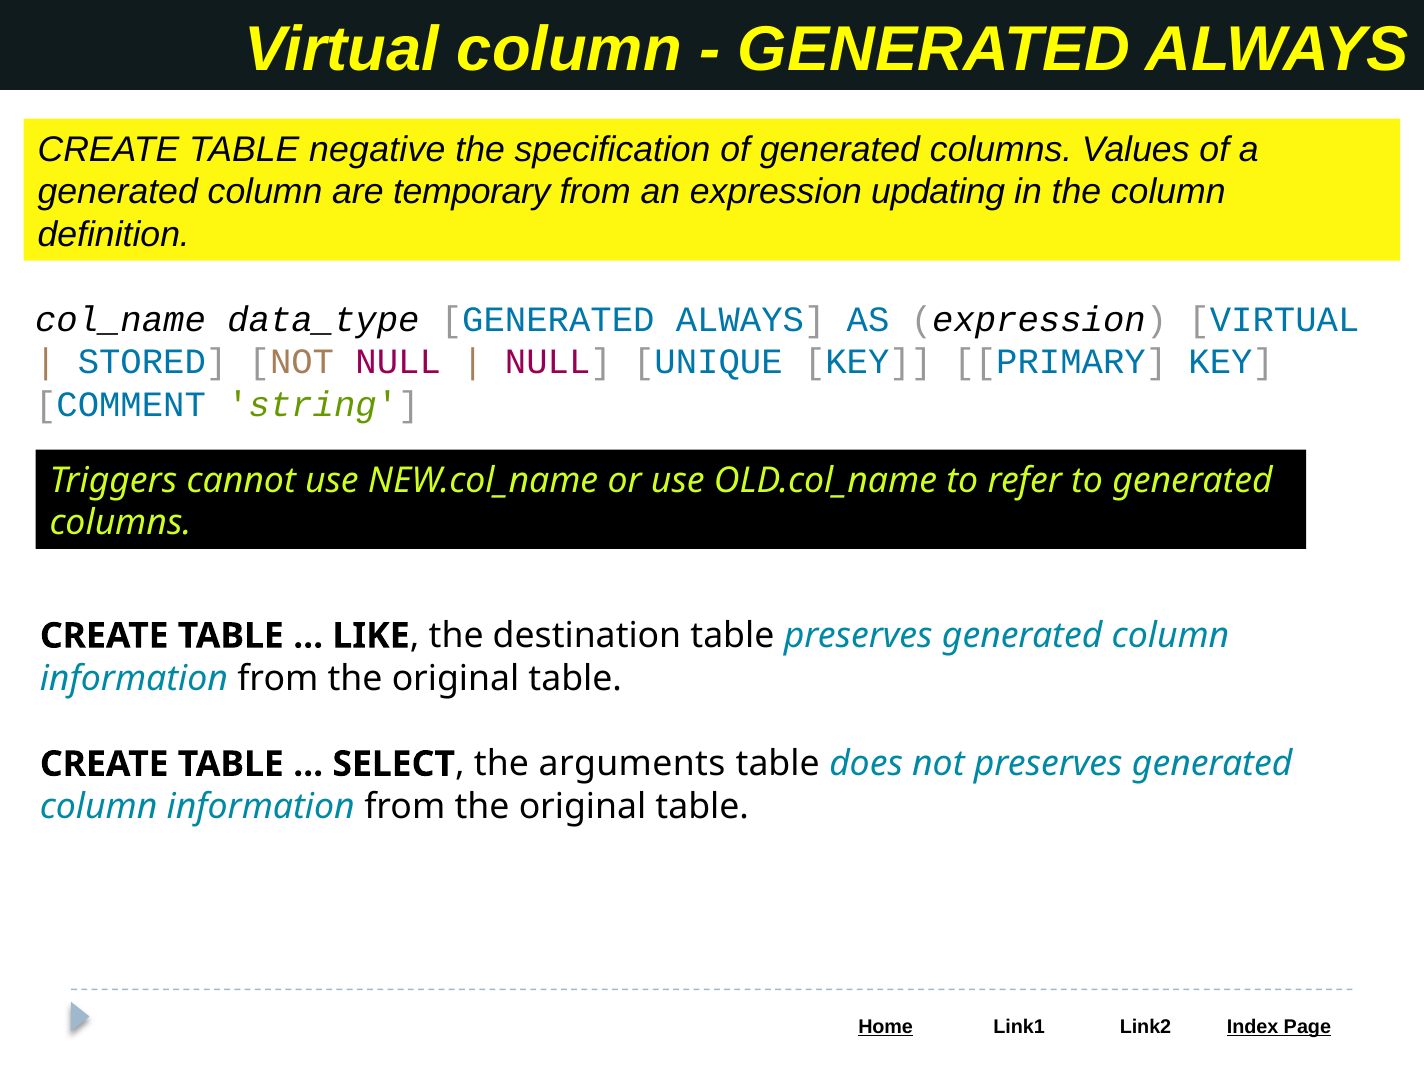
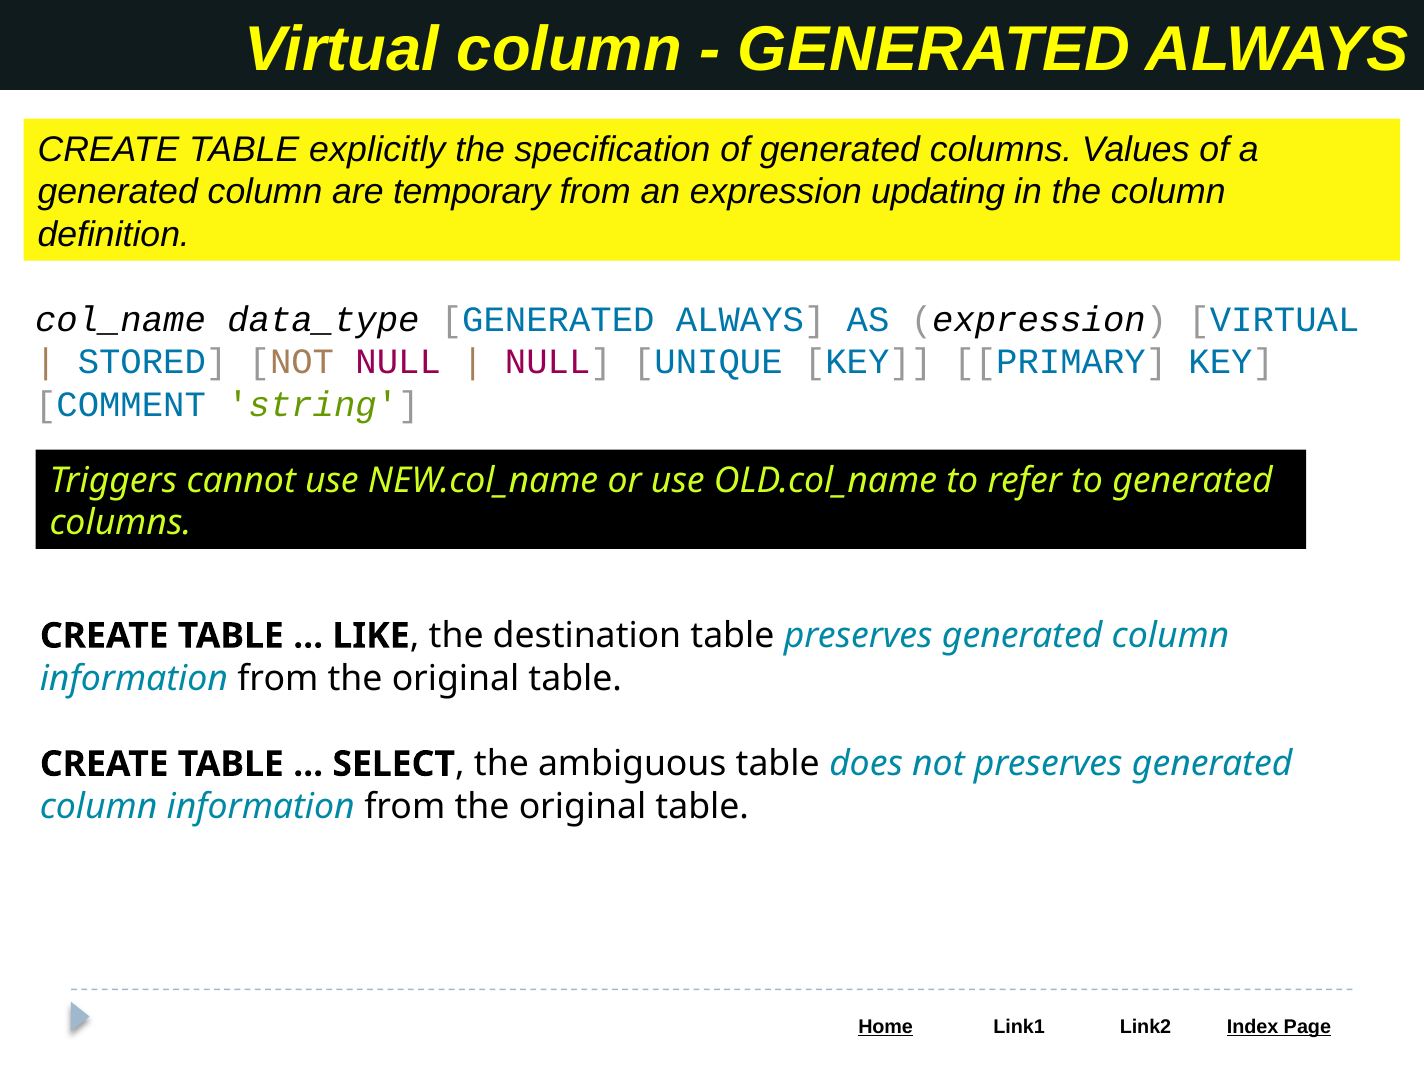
negative: negative -> explicitly
arguments: arguments -> ambiguous
